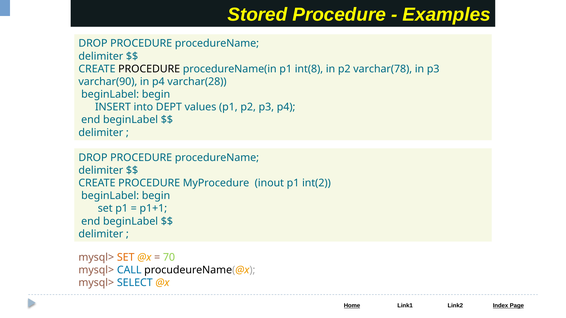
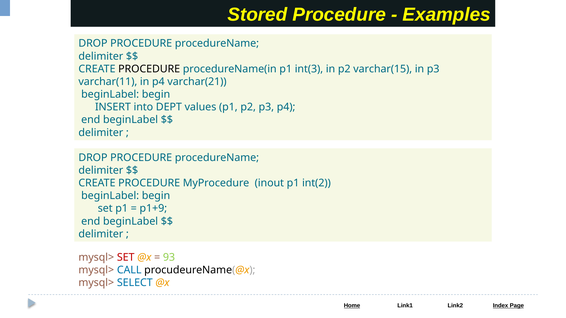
int(8: int(8 -> int(3
varchar(78: varchar(78 -> varchar(15
varchar(90: varchar(90 -> varchar(11
varchar(28: varchar(28 -> varchar(21
p1+1: p1+1 -> p1+9
SET at (126, 258) colour: orange -> red
70: 70 -> 93
